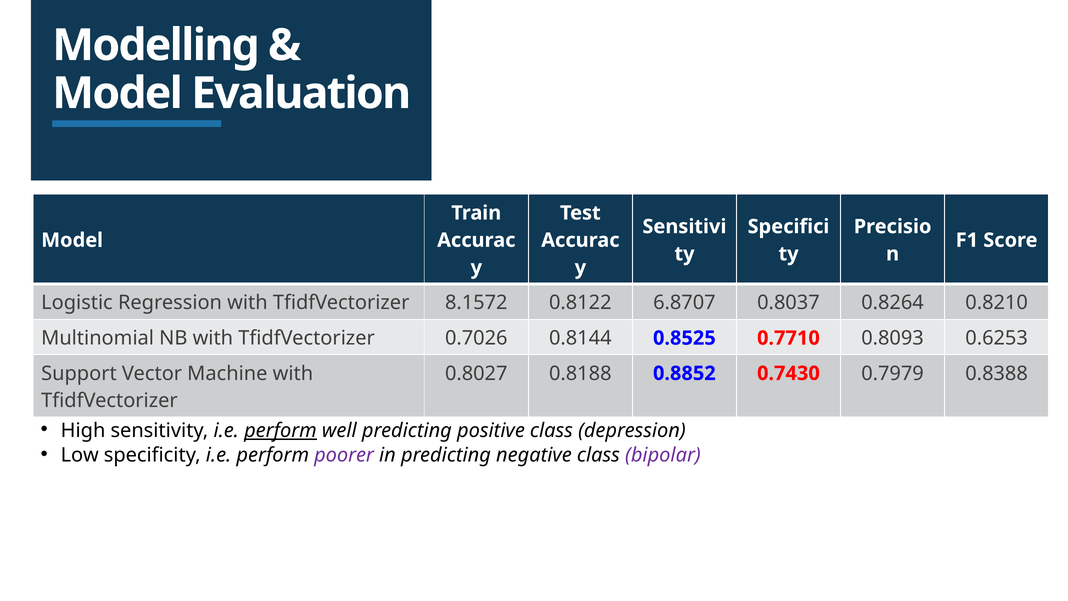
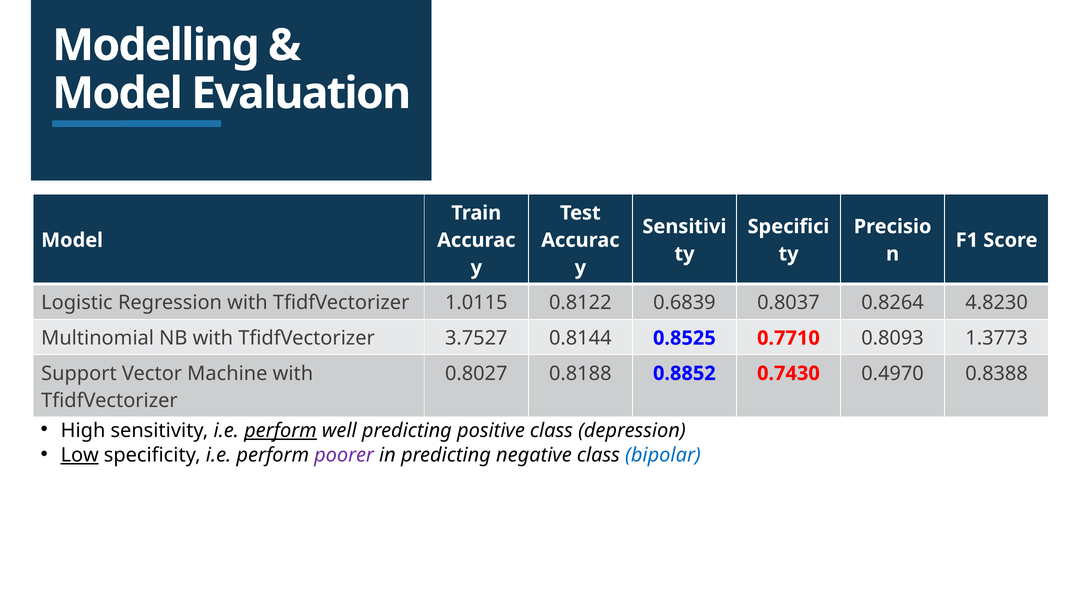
8.1572: 8.1572 -> 1.0115
6.8707: 6.8707 -> 0.6839
0.8210: 0.8210 -> 4.8230
0.7026: 0.7026 -> 3.7527
0.6253: 0.6253 -> 1.3773
0.7979: 0.7979 -> 0.4970
Low underline: none -> present
bipolar colour: purple -> blue
